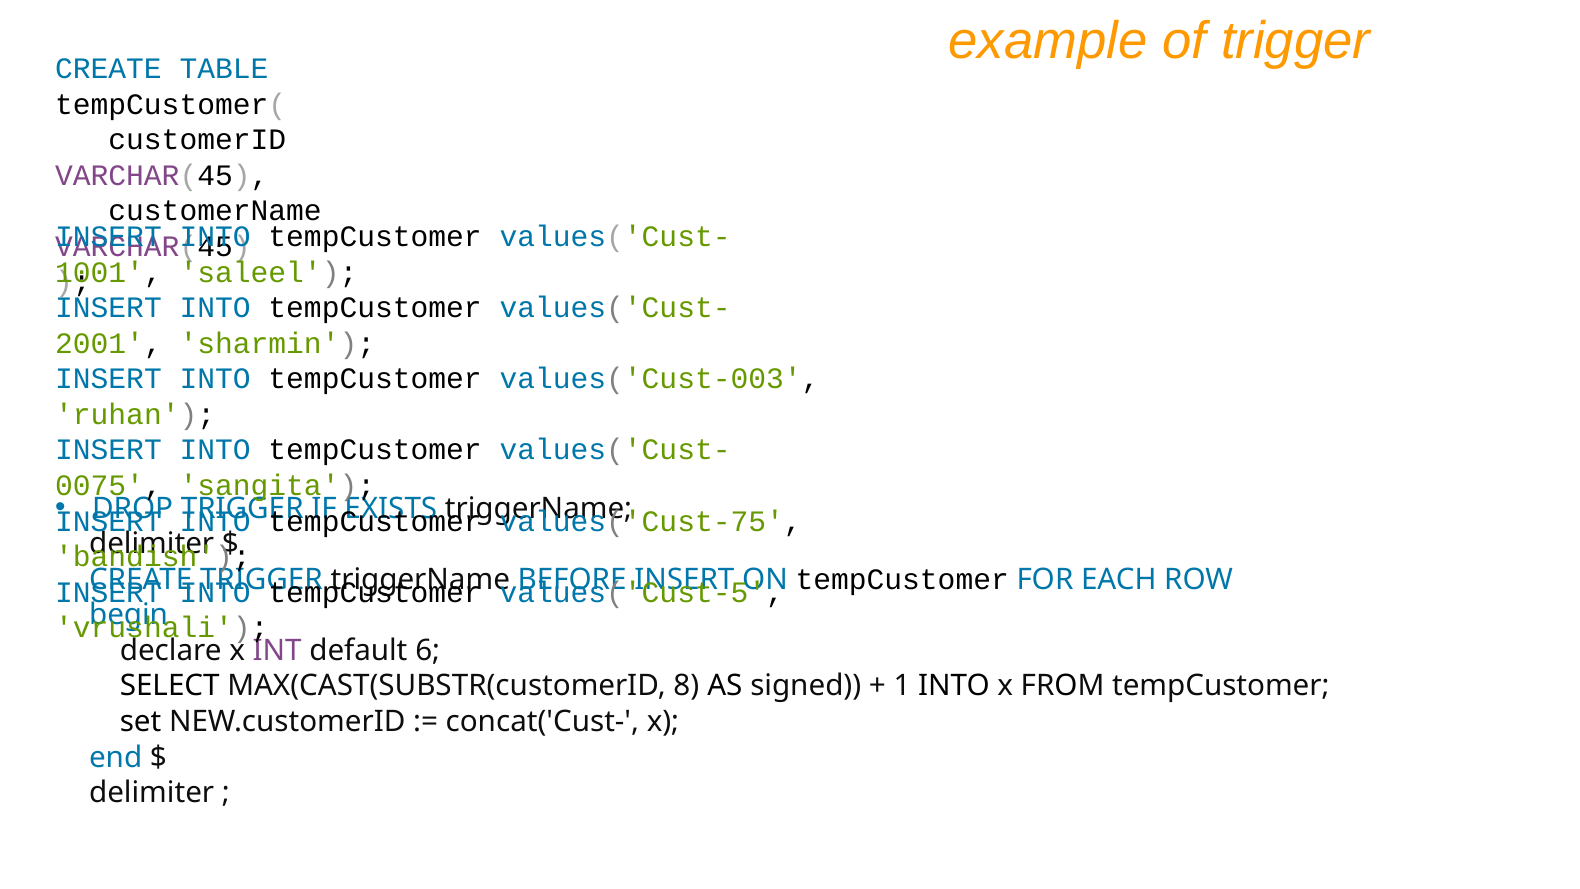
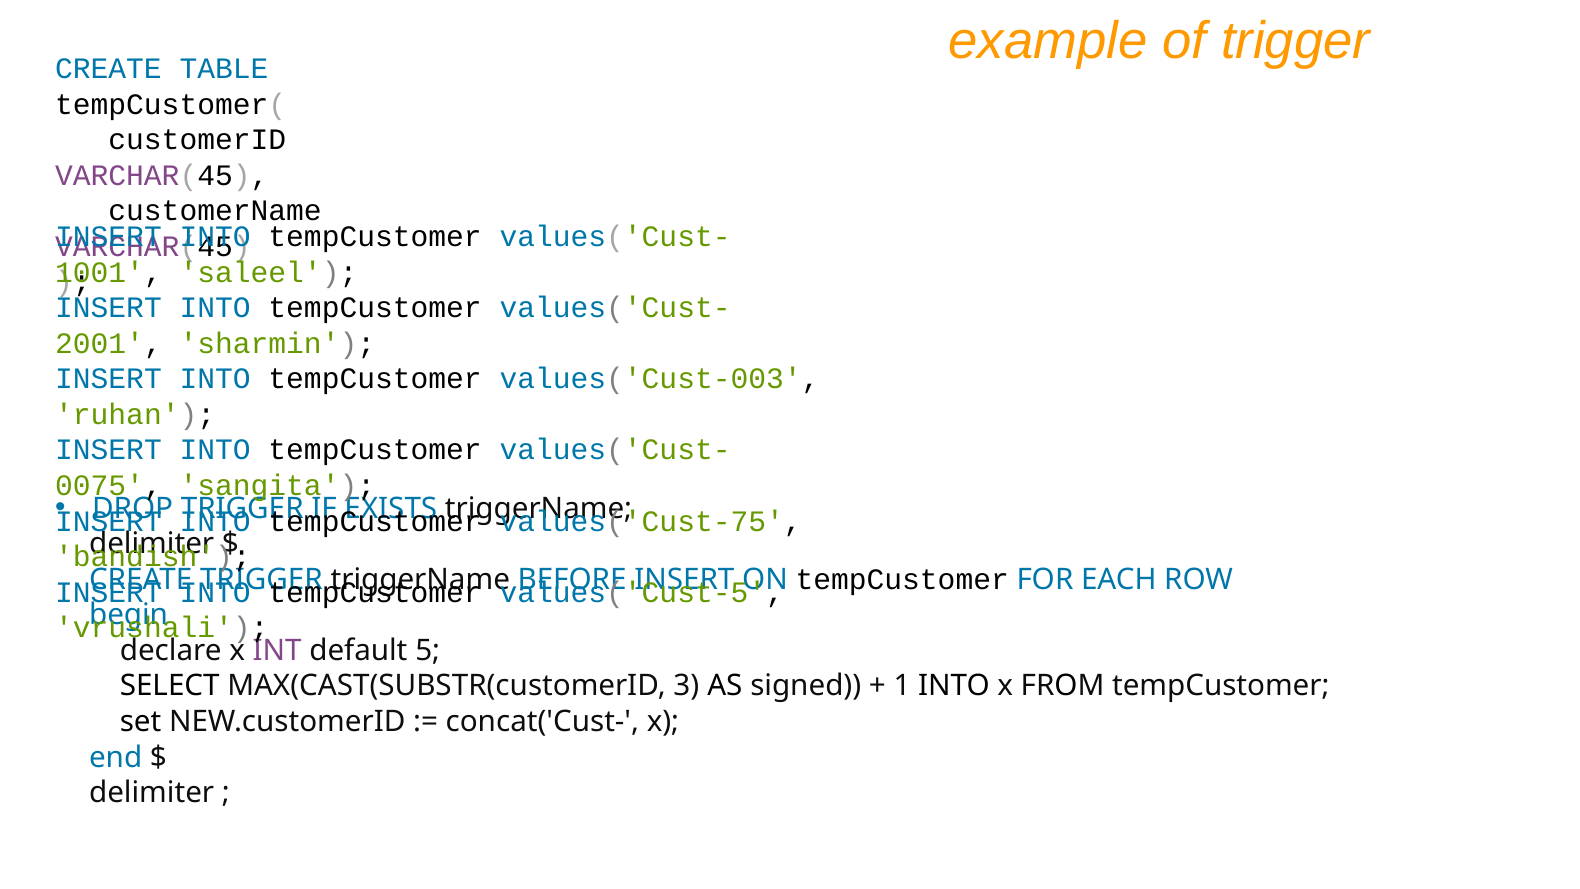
6: 6 -> 5
8: 8 -> 3
